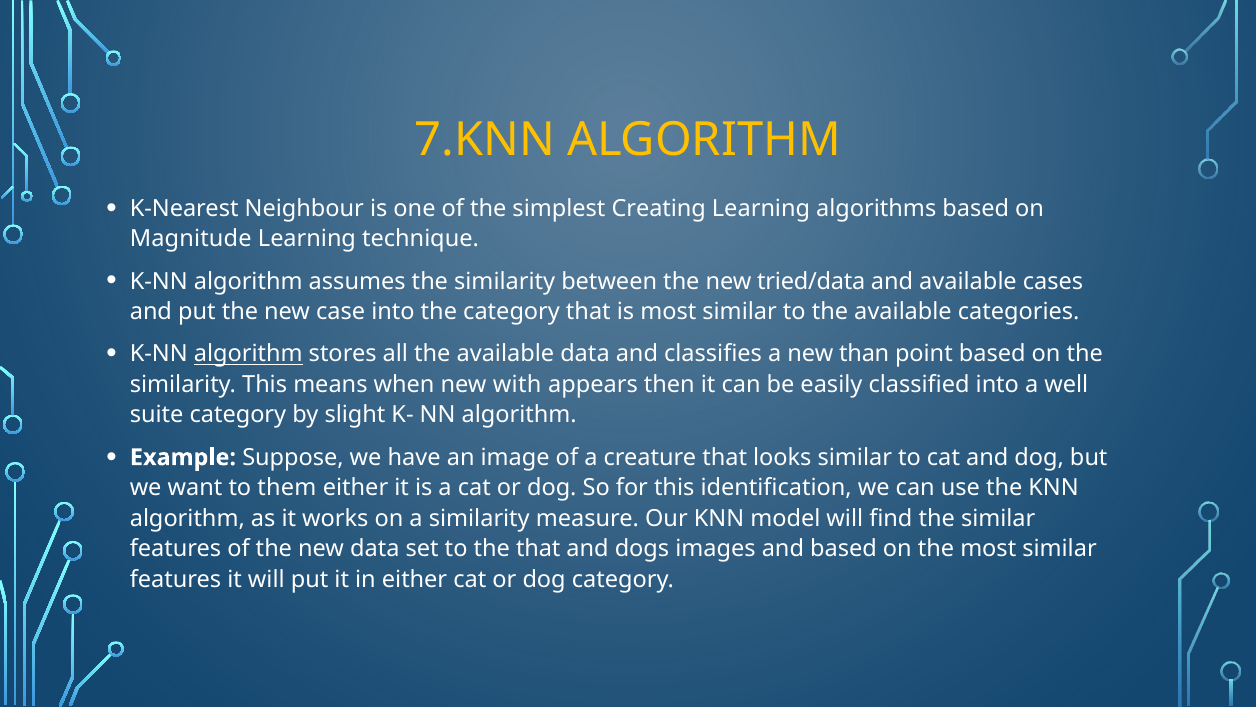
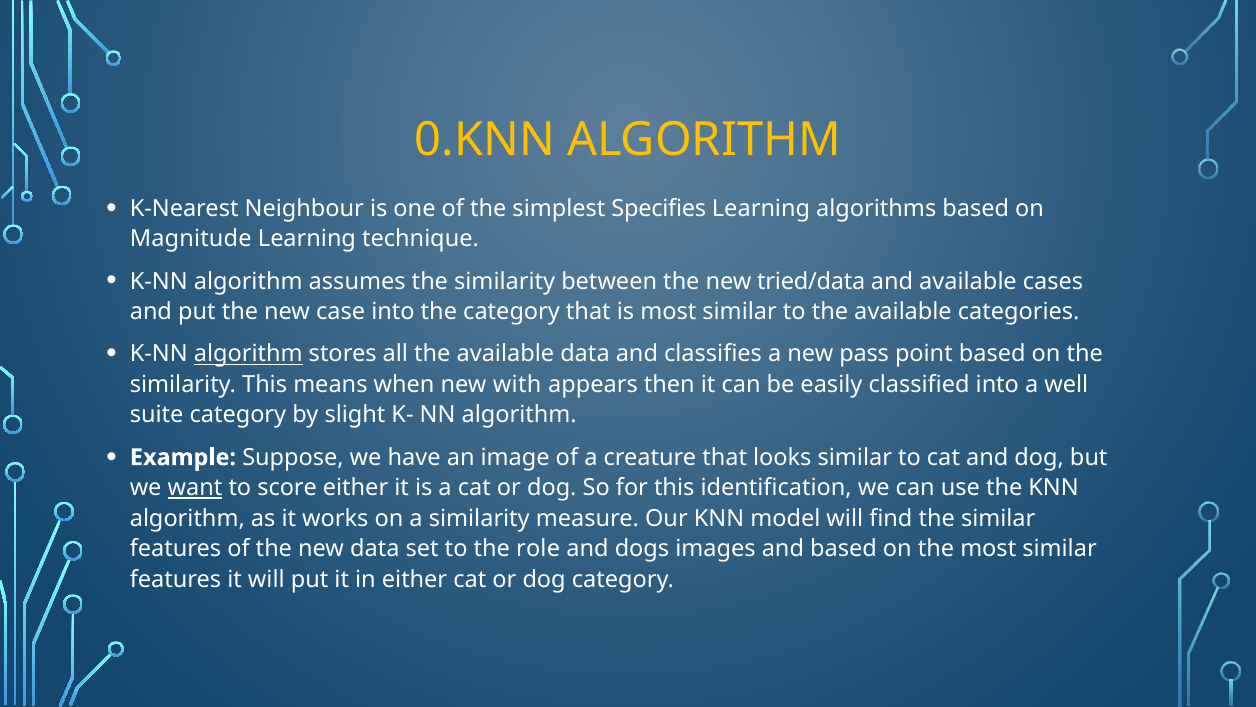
7.KNN: 7.KNN -> 0.KNN
Creating: Creating -> Specifies
than: than -> pass
want underline: none -> present
them: them -> score
the that: that -> role
